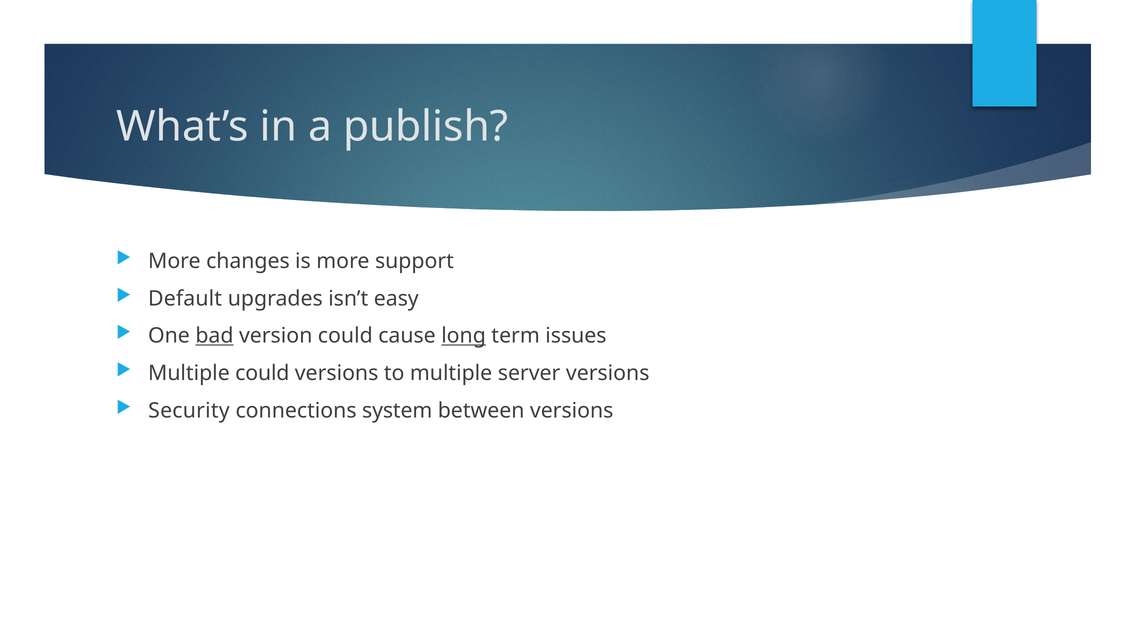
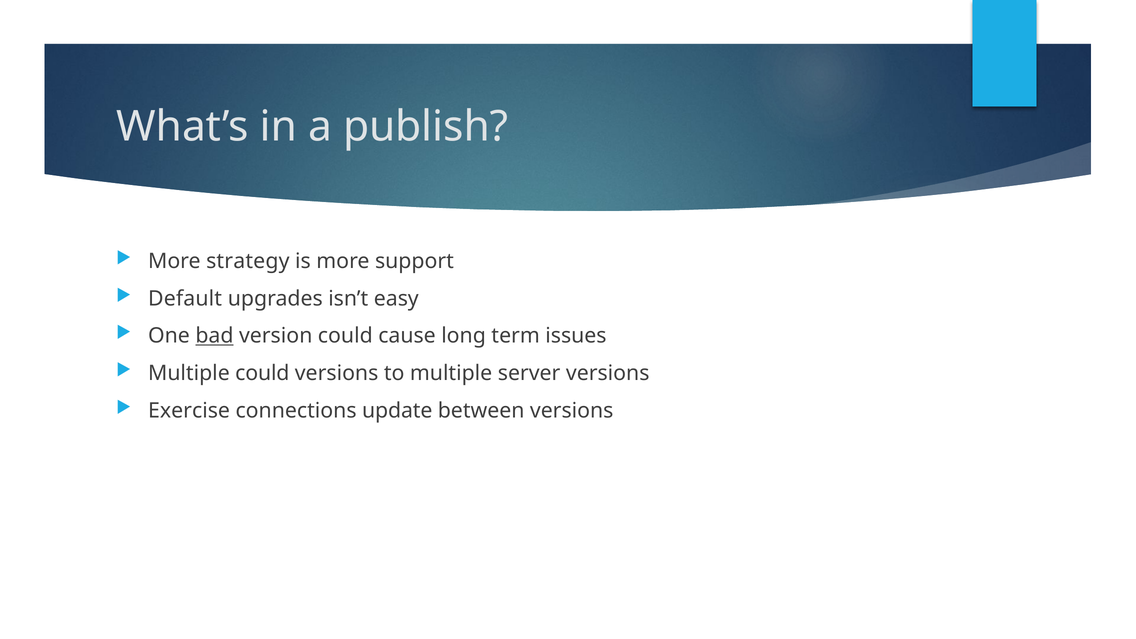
changes: changes -> strategy
long underline: present -> none
Security: Security -> Exercise
system: system -> update
